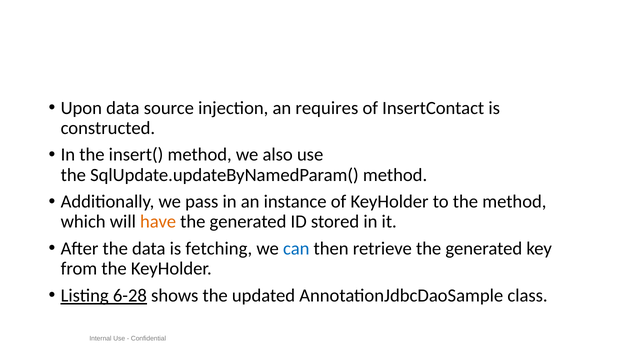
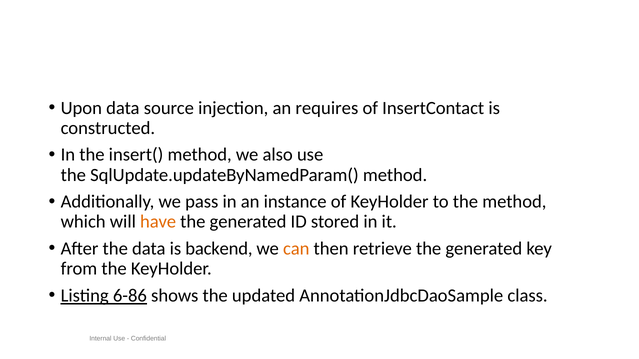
fetching: fetching -> backend
can colour: blue -> orange
6-28: 6-28 -> 6-86
